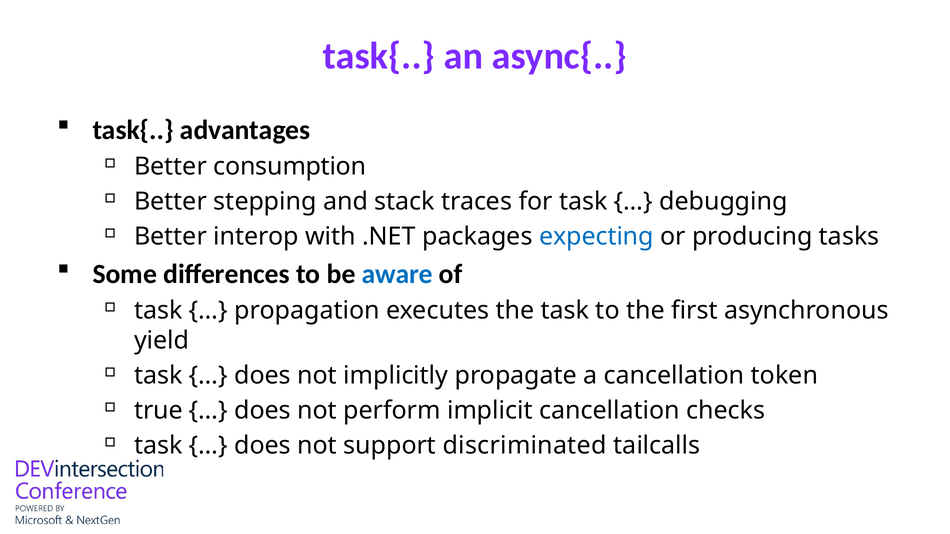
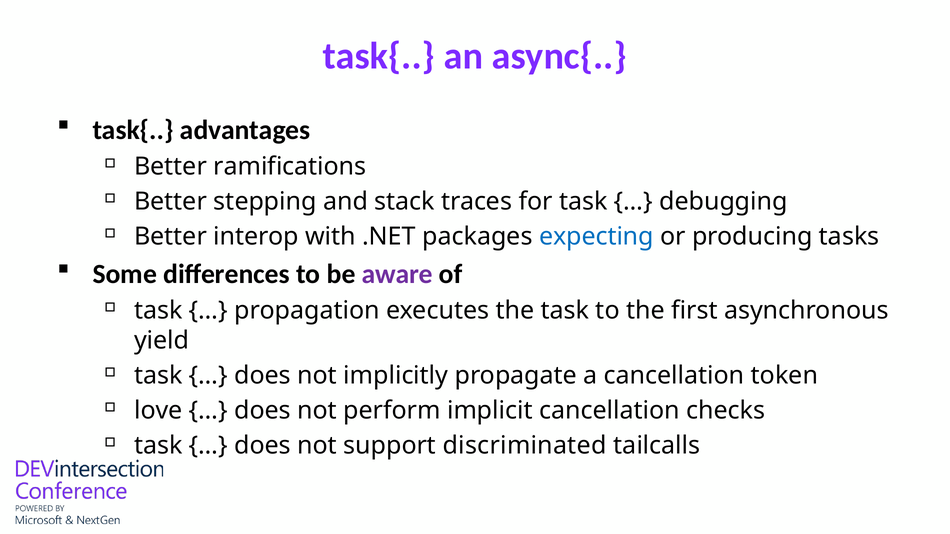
consumption: consumption -> ramifications
aware colour: blue -> purple
true: true -> love
